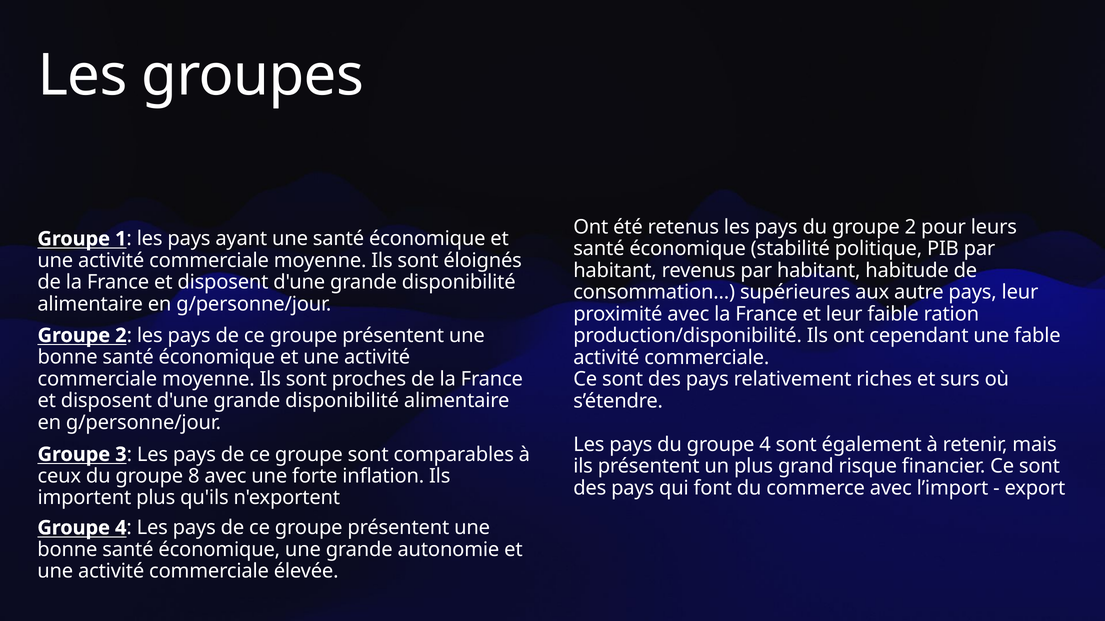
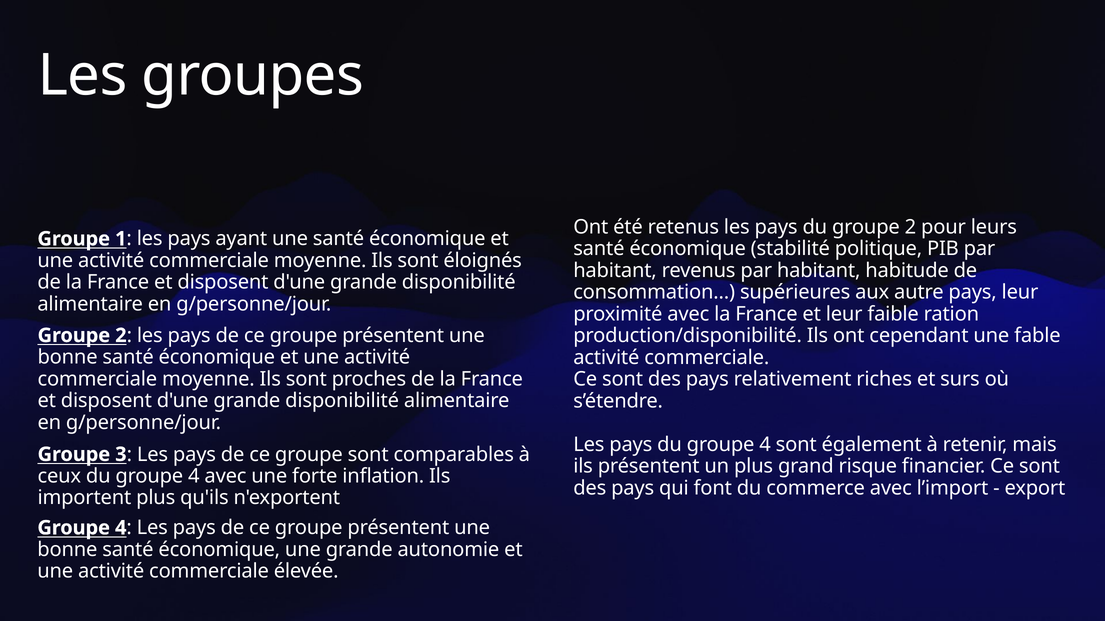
ceux du groupe 8: 8 -> 4
